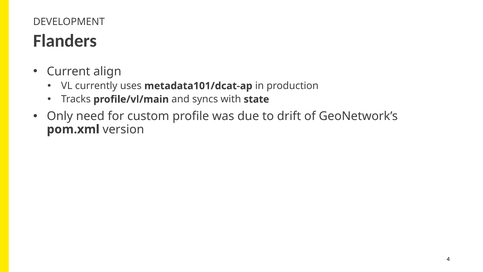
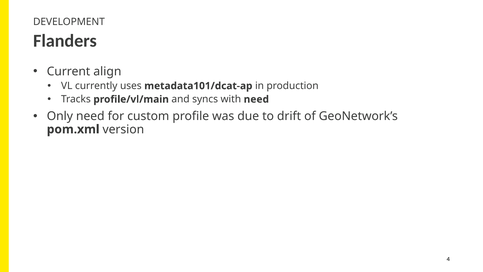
with state: state -> need
